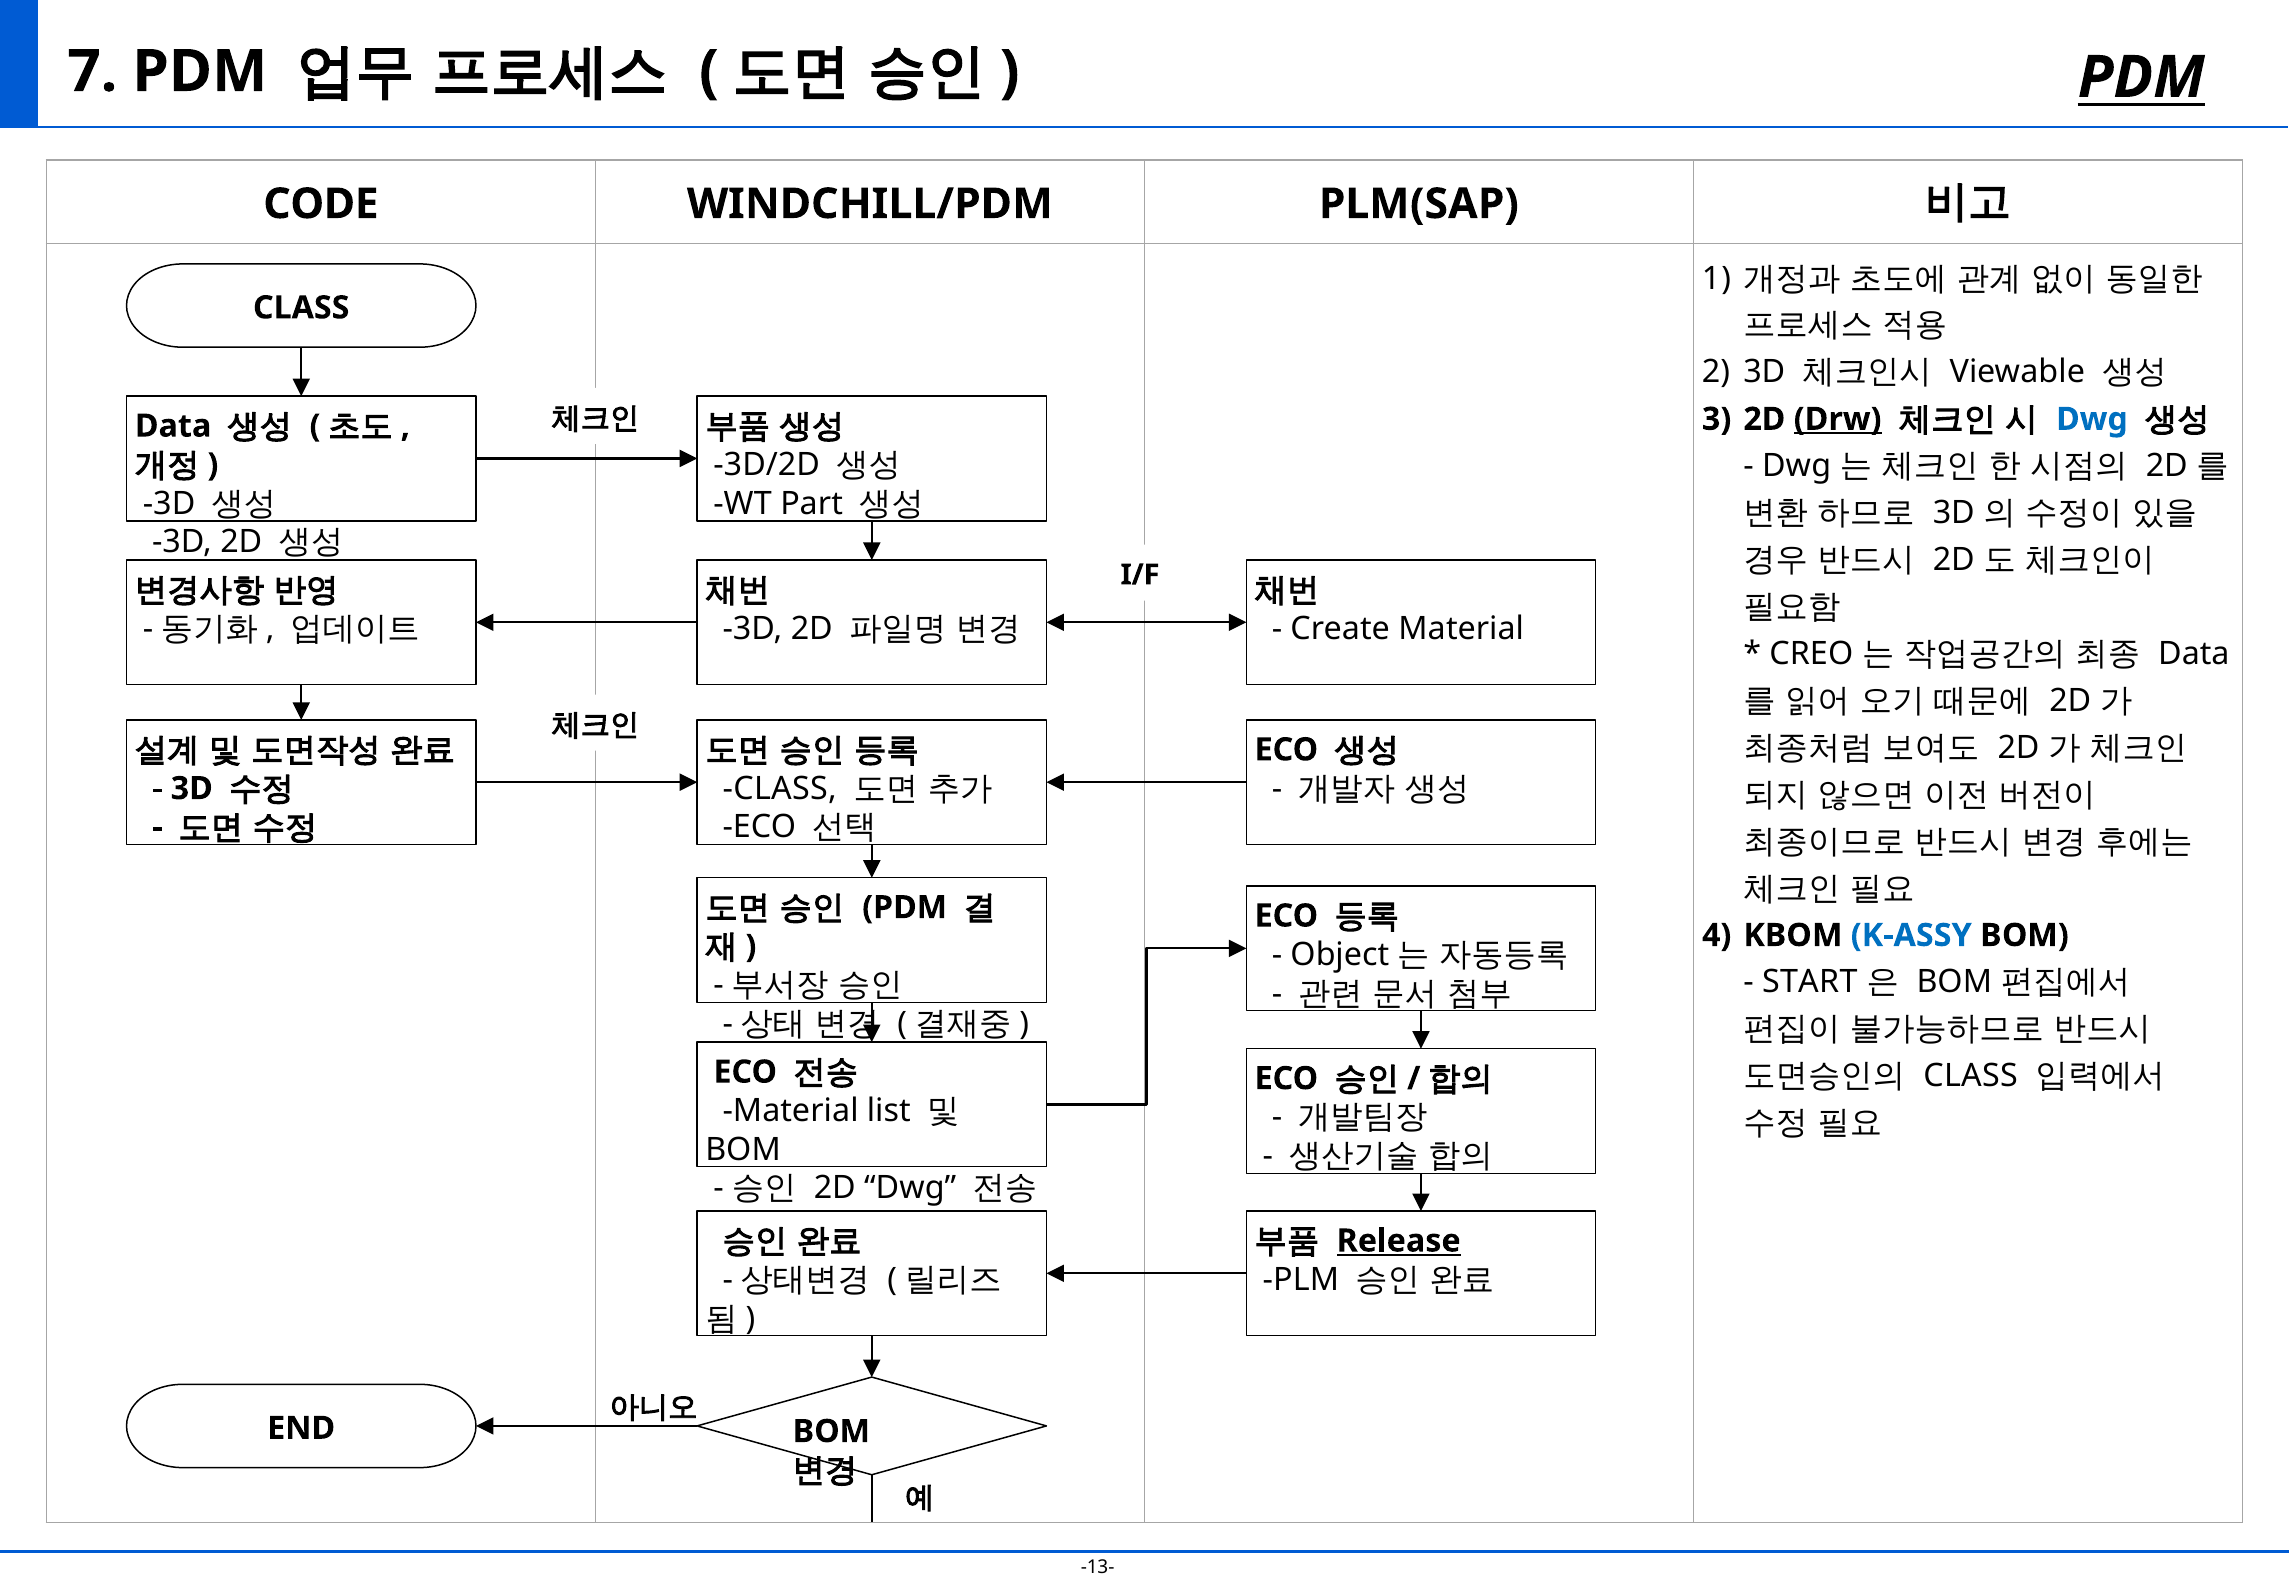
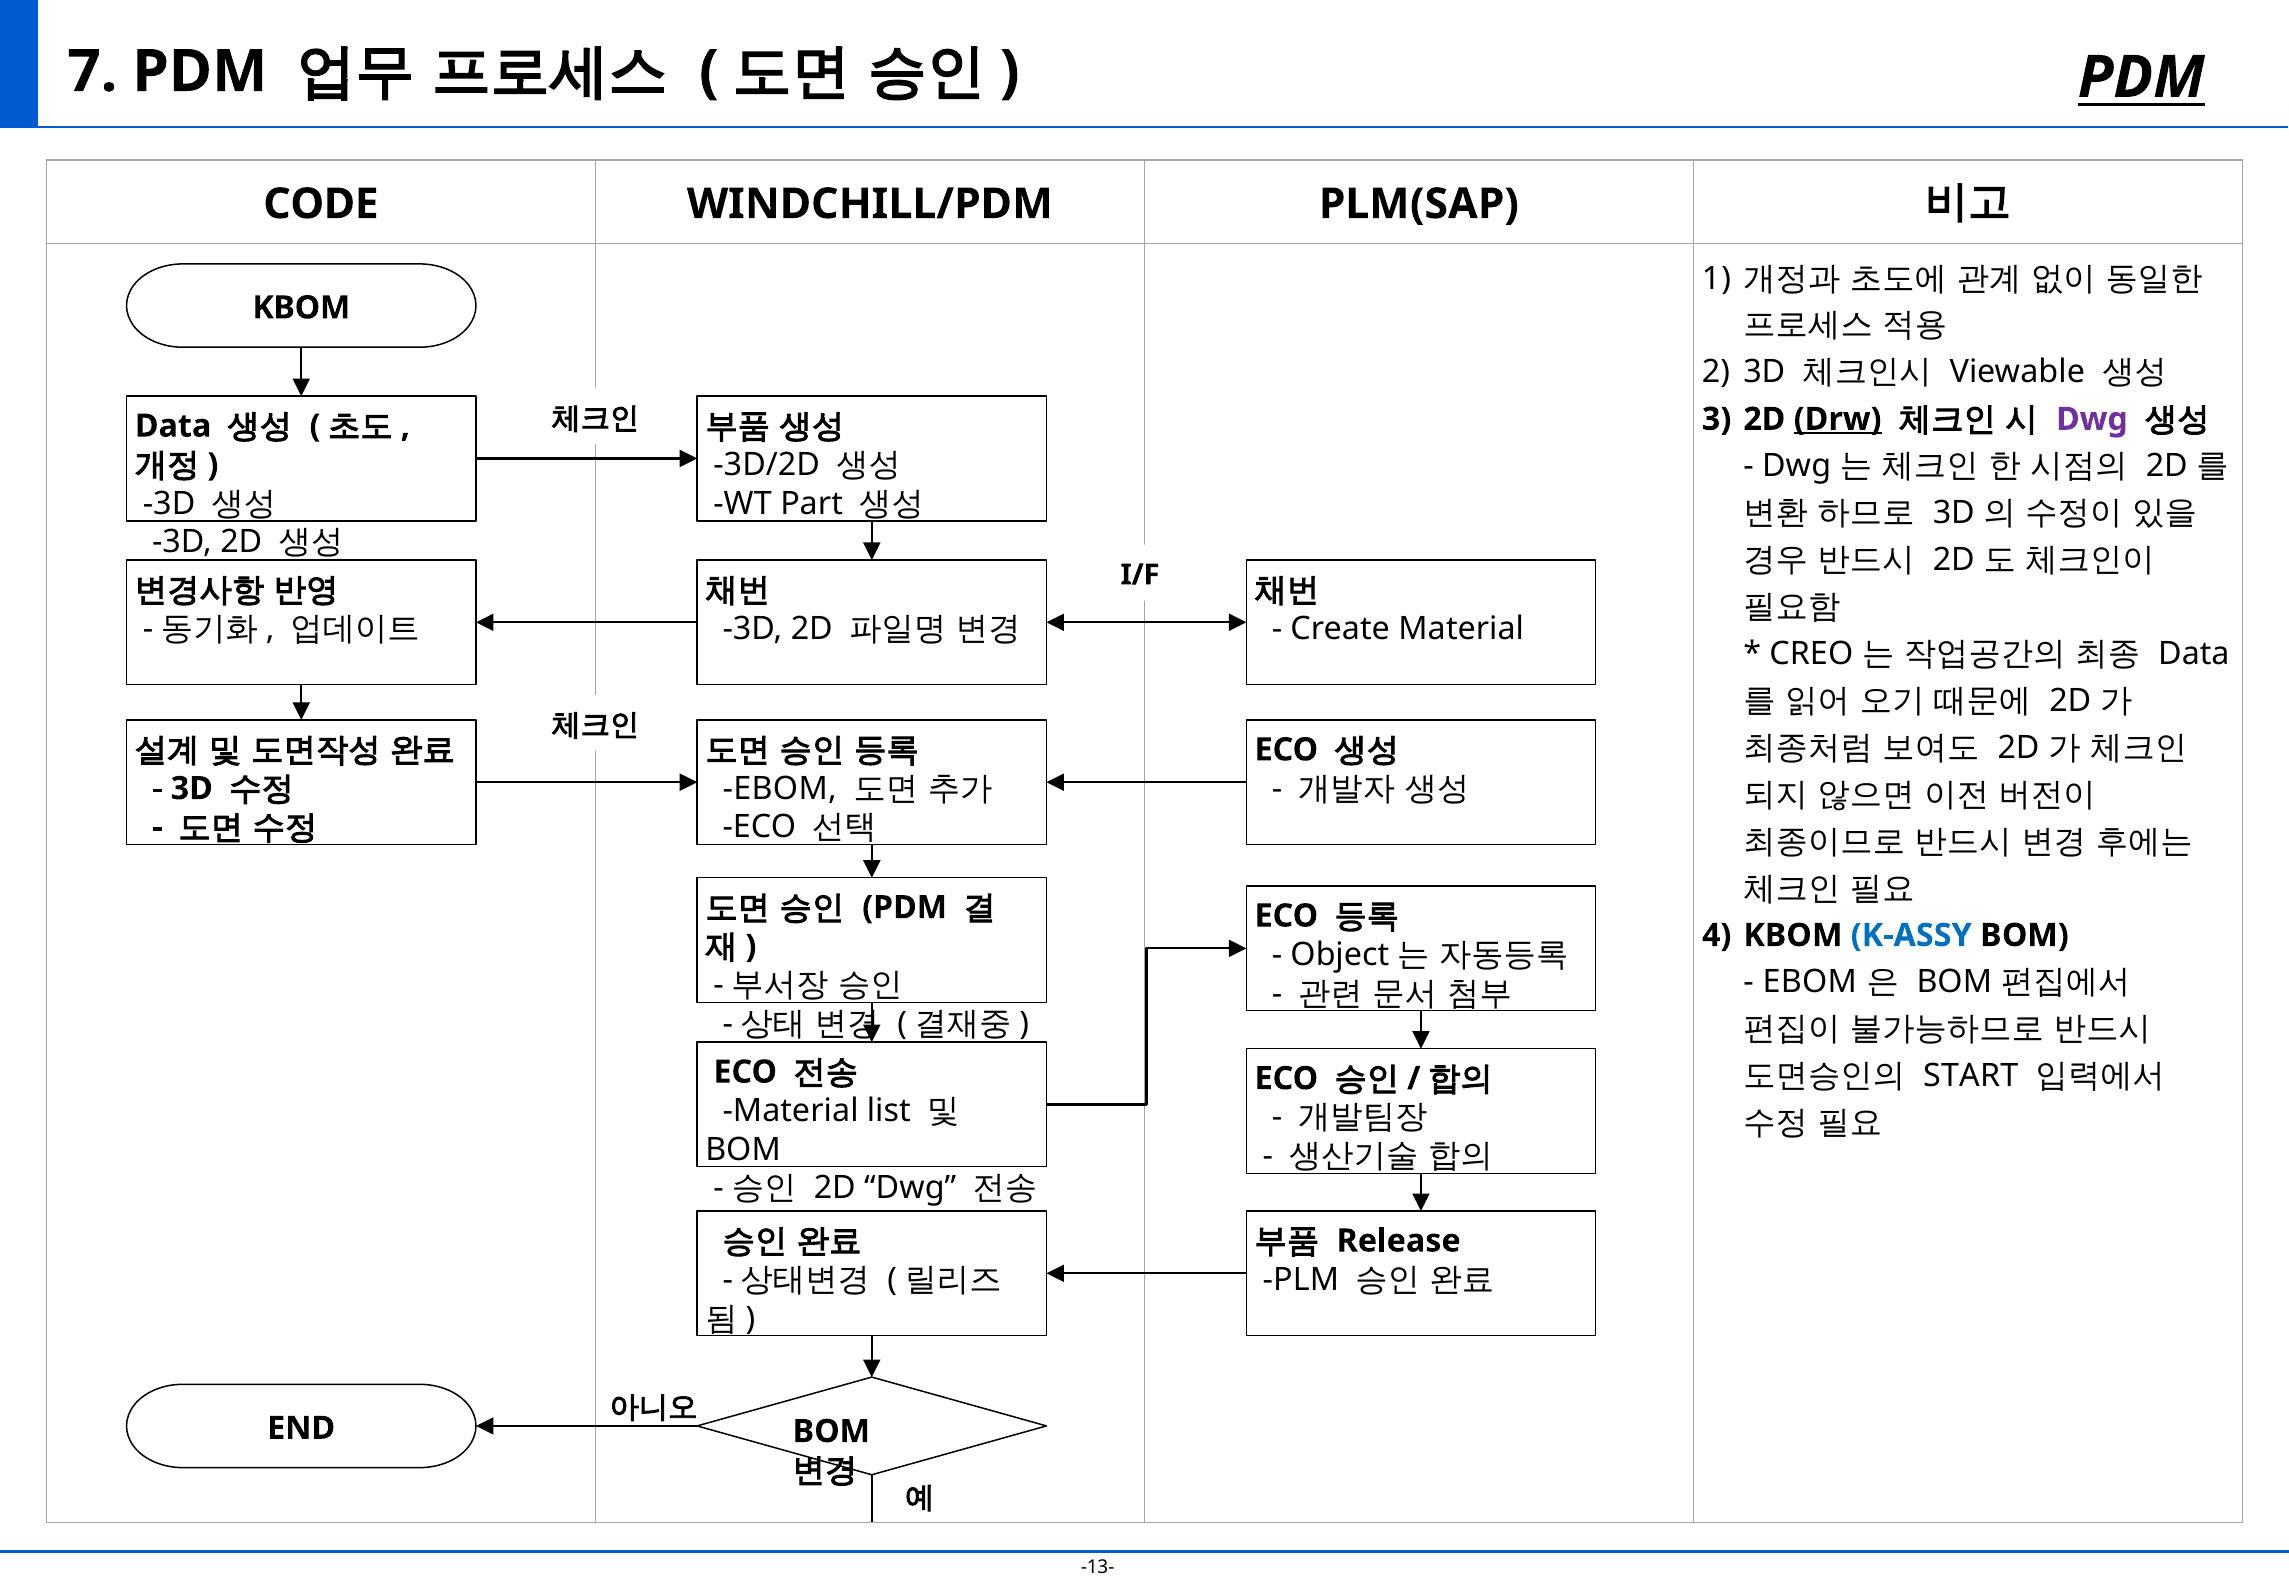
CLASS at (301, 308): CLASS -> KBOM
Dwg at (2092, 419) colour: blue -> purple
CLASS at (780, 788): CLASS -> EBOM
START at (1810, 982): START -> EBOM
CLASS at (1971, 1076): CLASS -> START
Release underline: present -> none
